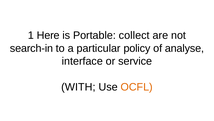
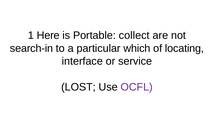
policy: policy -> which
analyse: analyse -> locating
WITH: WITH -> LOST
OCFL colour: orange -> purple
